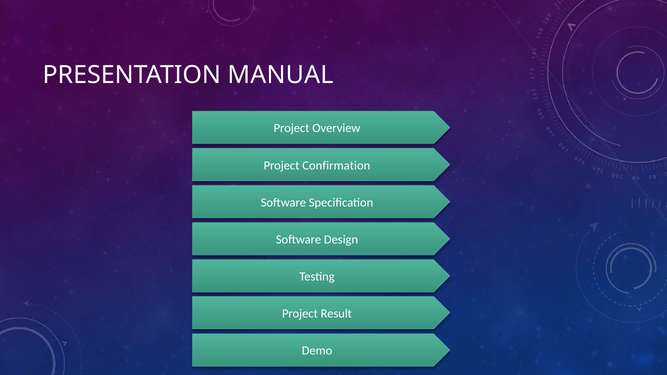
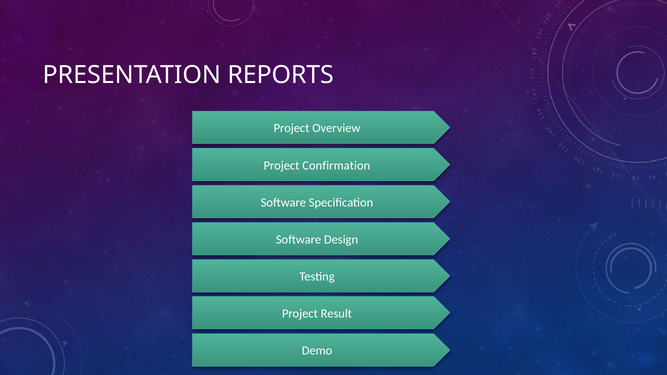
MANUAL: MANUAL -> REPORTS
